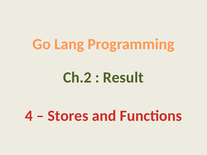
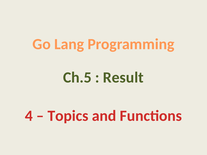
Ch.2: Ch.2 -> Ch.5
Stores: Stores -> Topics
